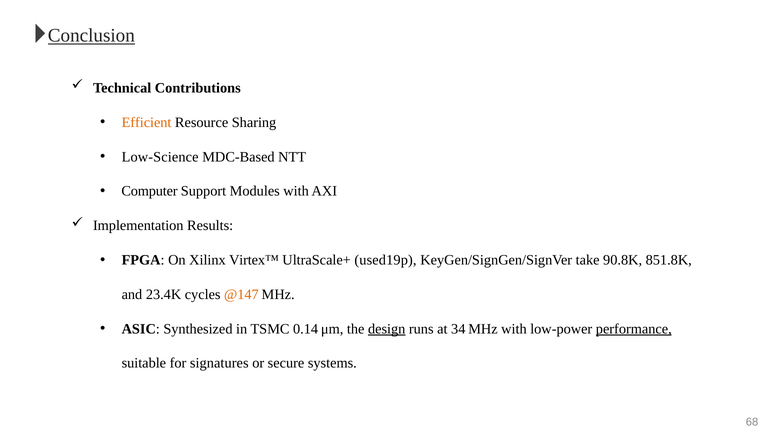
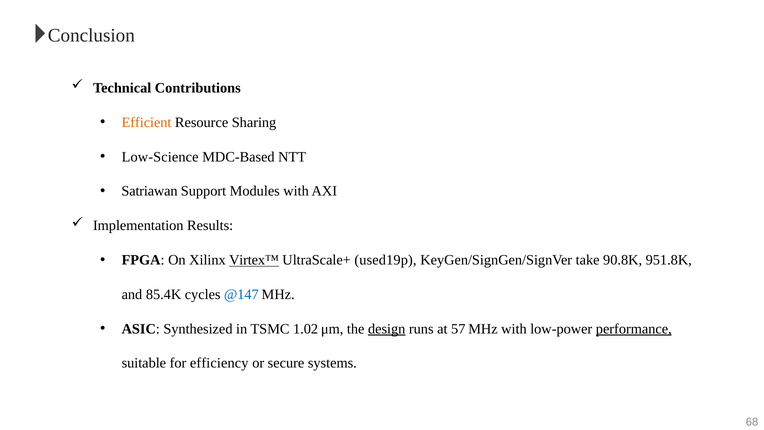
Conclusion underline: present -> none
Computer: Computer -> Satriawan
Virtex™ underline: none -> present
851.8K: 851.8K -> 951.8K
23.4K: 23.4K -> 85.4K
@147 colour: orange -> blue
0.14: 0.14 -> 1.02
34: 34 -> 57
signatures: signatures -> efficiency
